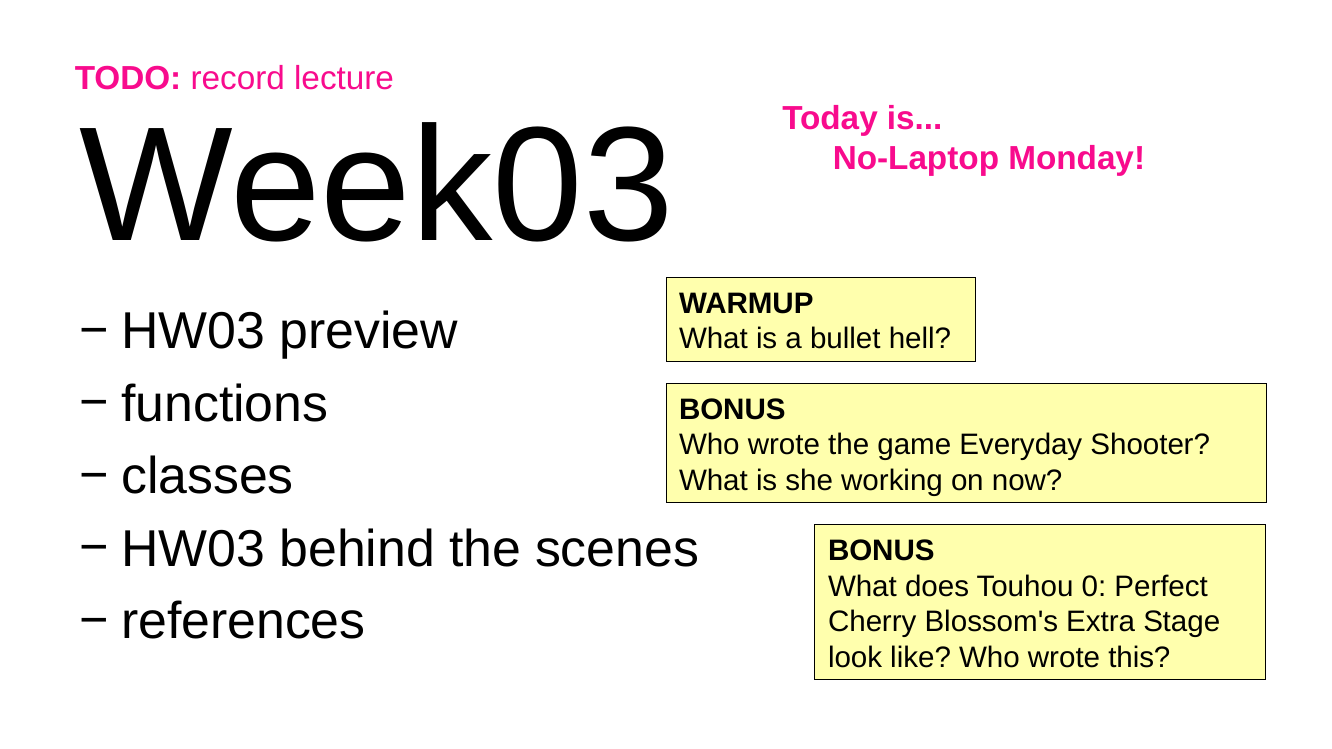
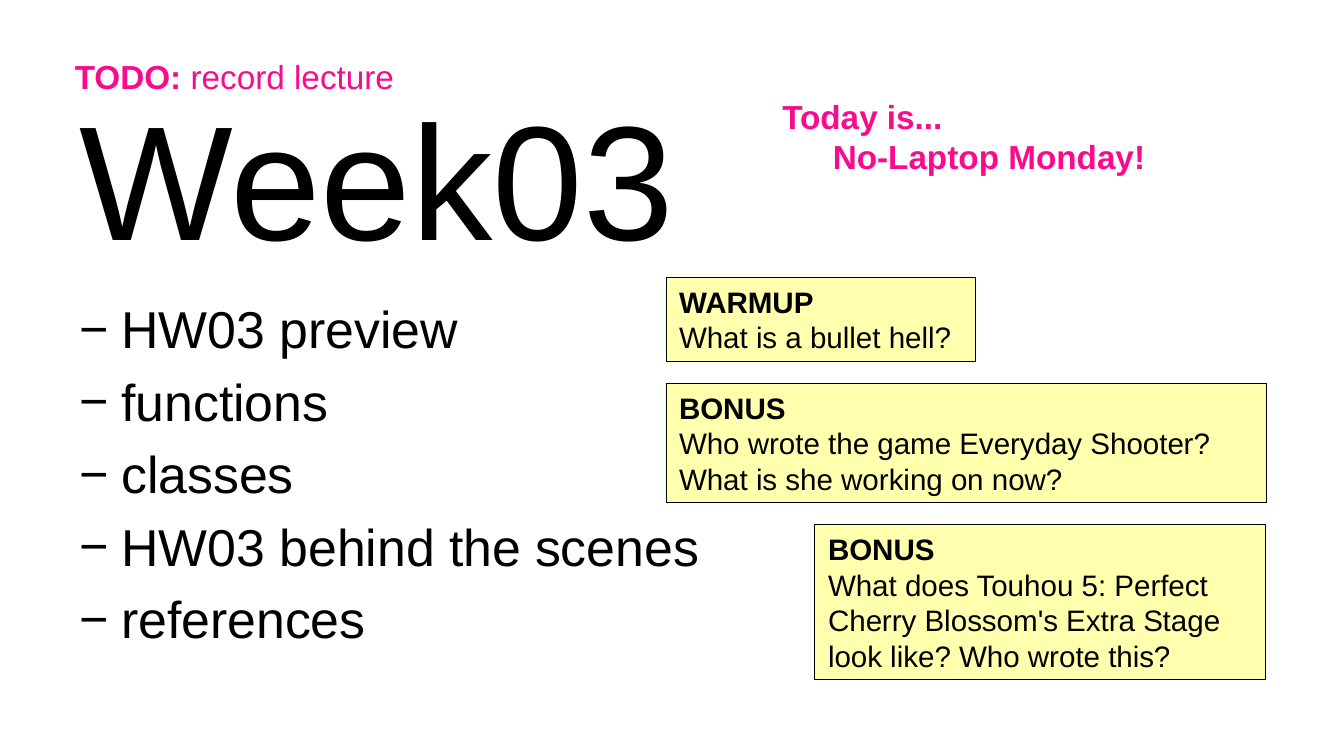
0: 0 -> 5
